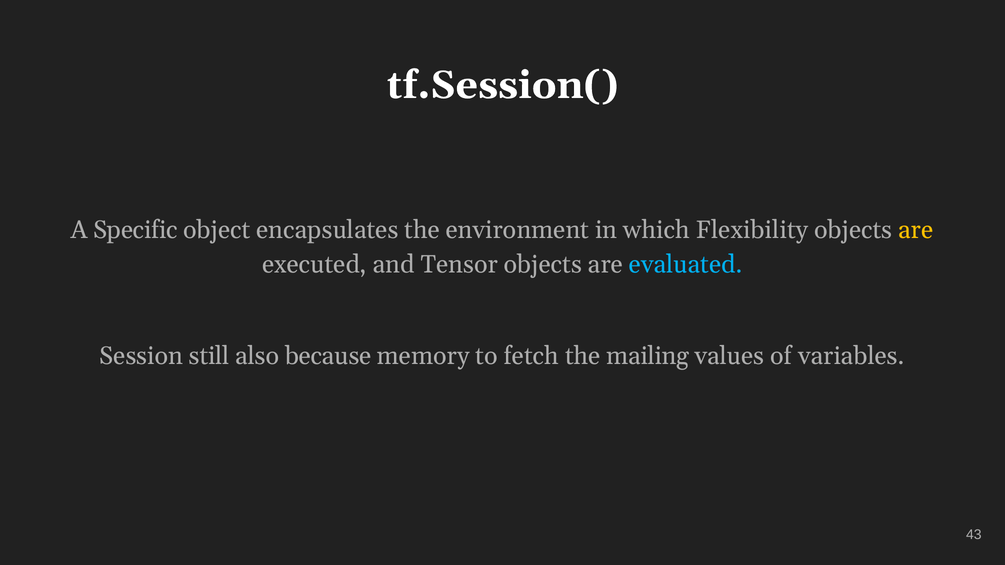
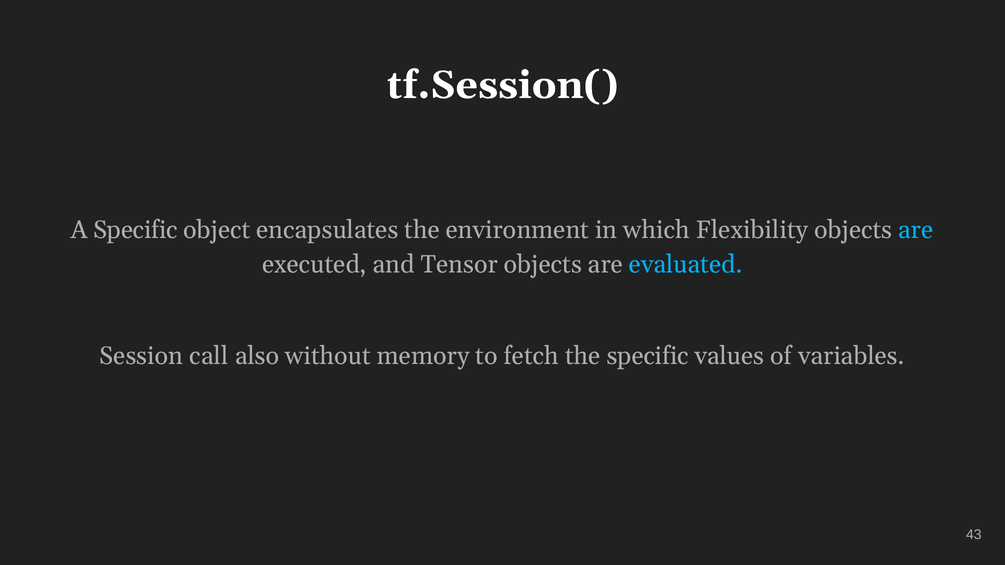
are at (916, 230) colour: yellow -> light blue
still: still -> call
because: because -> without
the mailing: mailing -> specific
